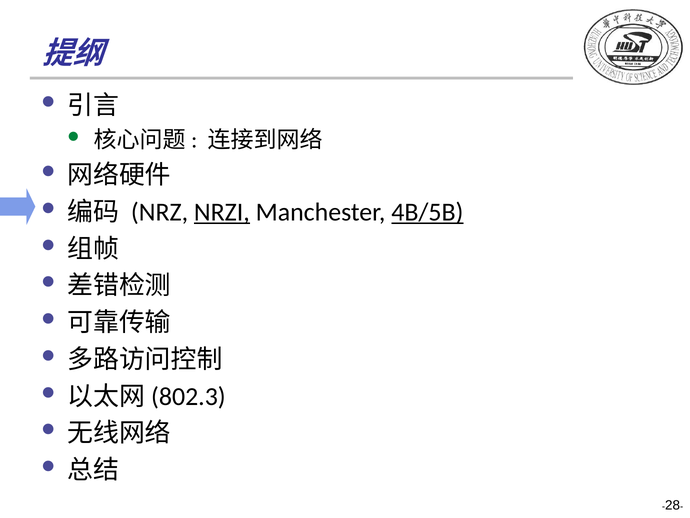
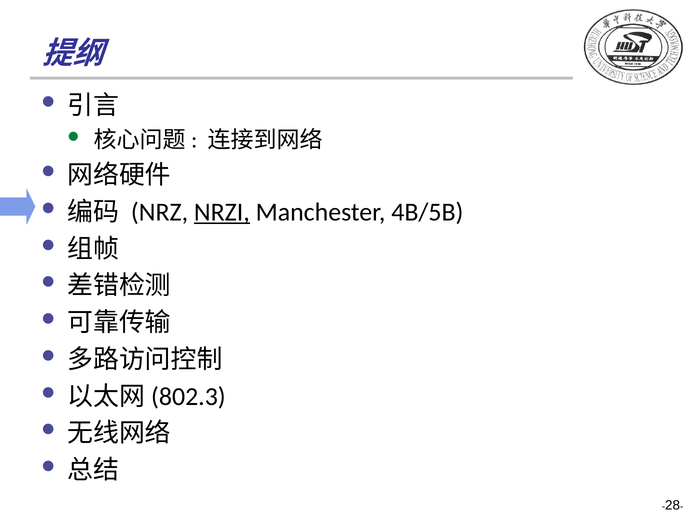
4B/5B underline: present -> none
